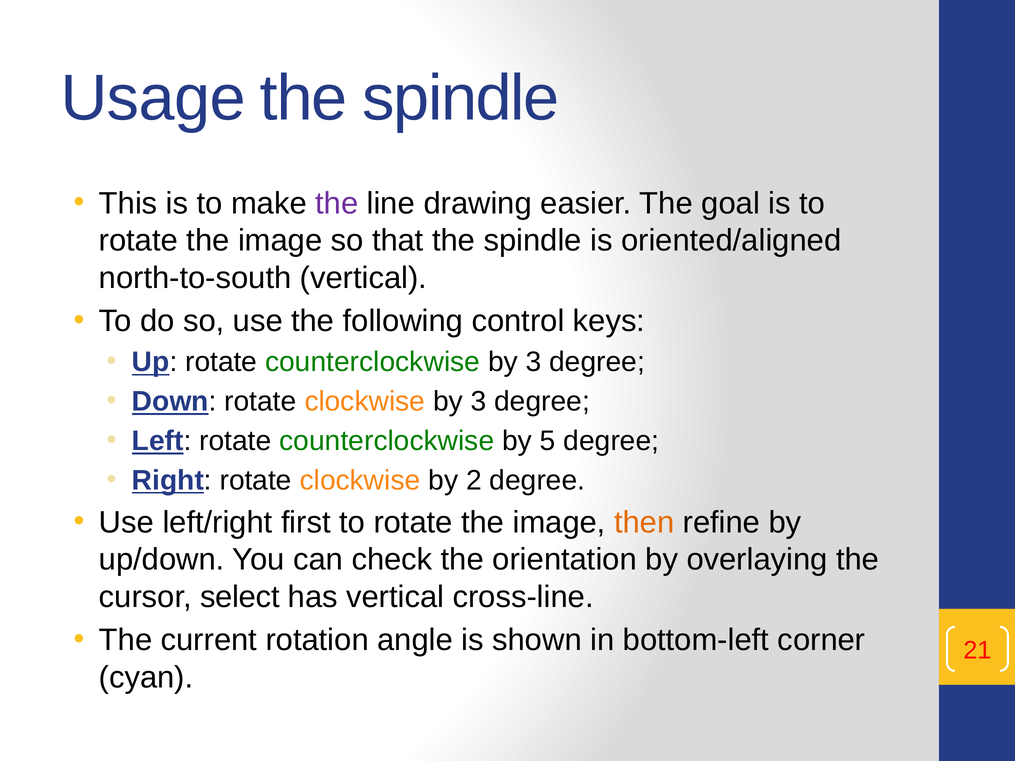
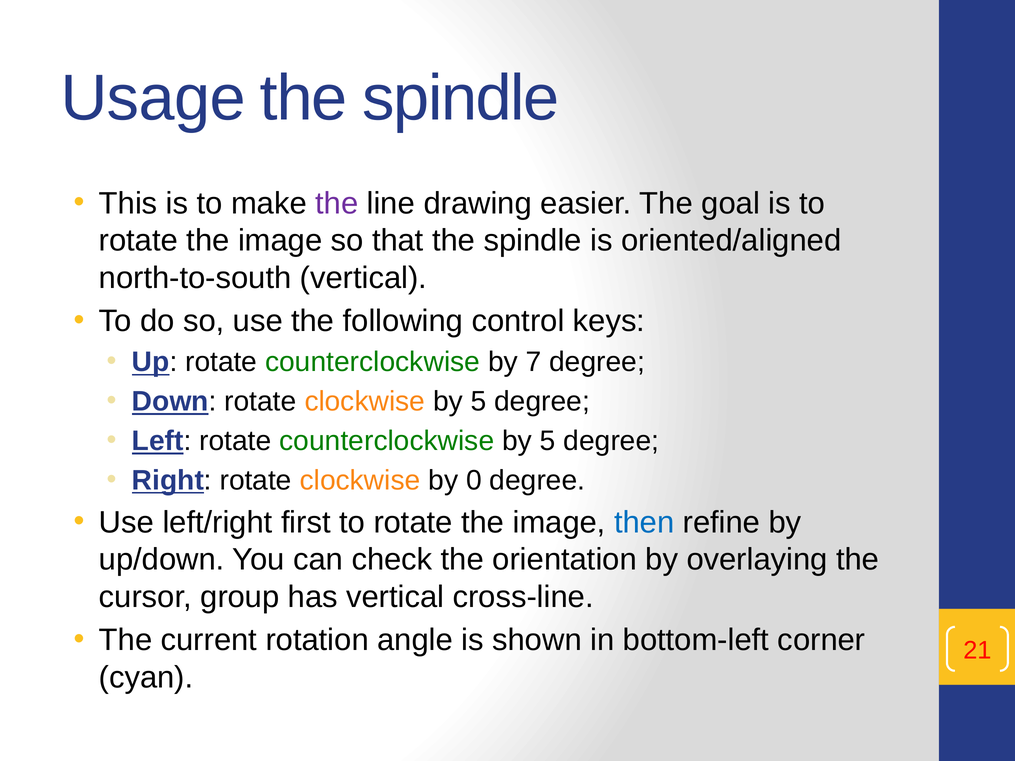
counterclockwise by 3: 3 -> 7
clockwise by 3: 3 -> 5
2: 2 -> 0
then colour: orange -> blue
select: select -> group
